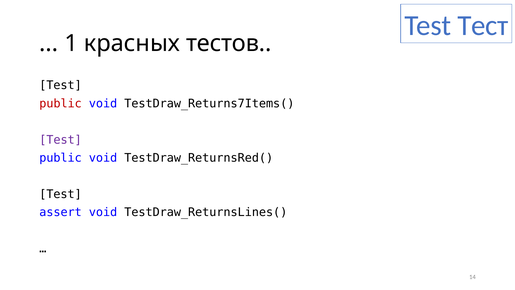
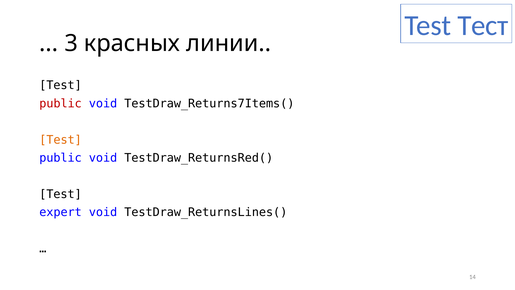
1: 1 -> 3
тестов: тестов -> линии
Test at (61, 140) colour: purple -> orange
assert: assert -> expert
